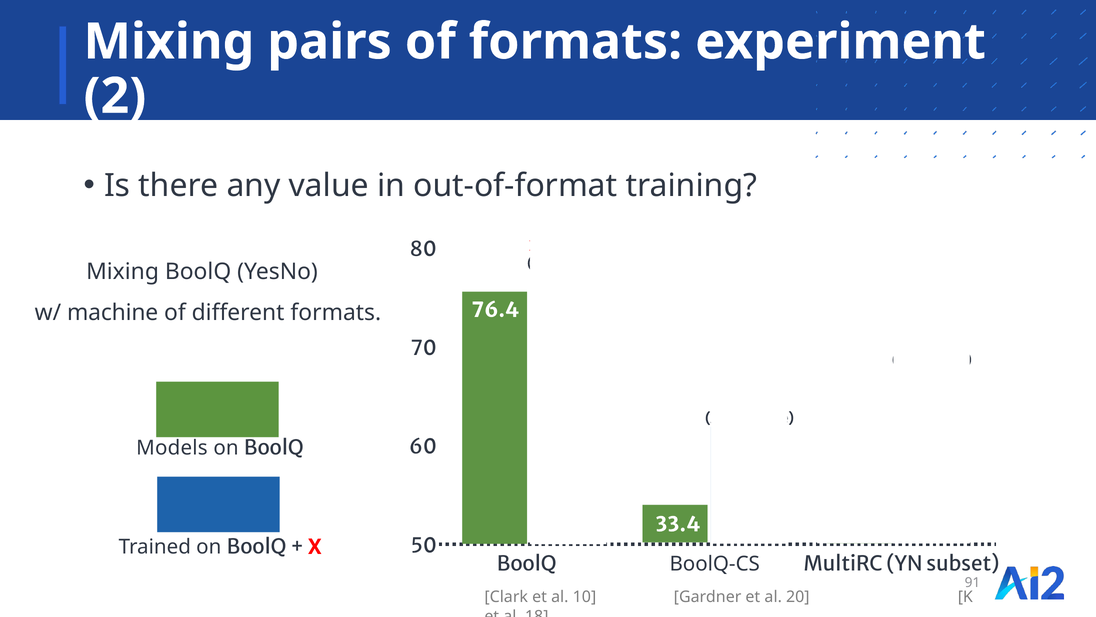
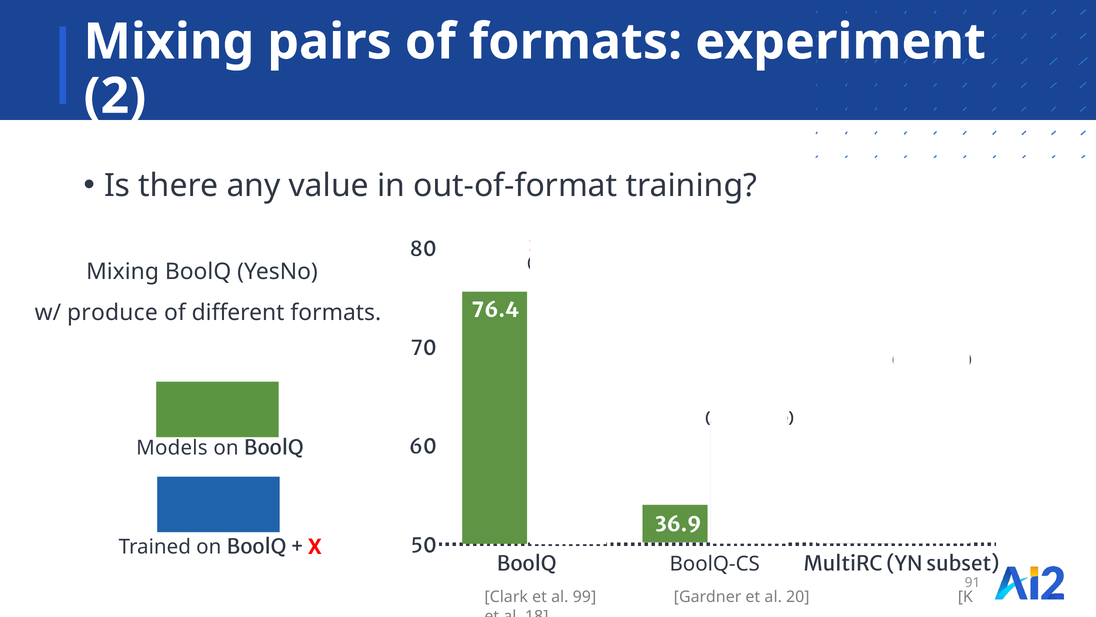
machine: machine -> produce
33.4: 33.4 -> 36.9
10: 10 -> 99
